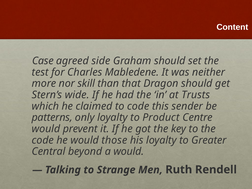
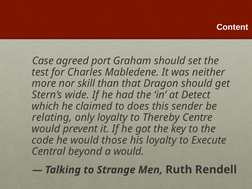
side: side -> port
Trusts: Trusts -> Detect
to code: code -> does
patterns: patterns -> relating
Product: Product -> Thereby
Greater: Greater -> Execute
